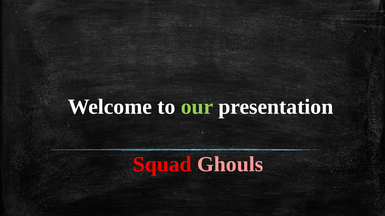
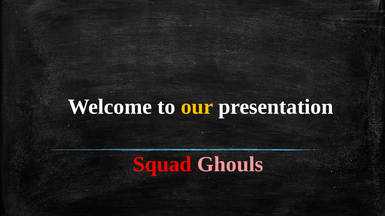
our colour: light green -> yellow
